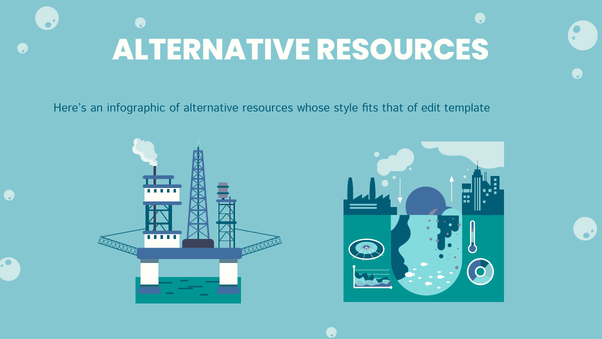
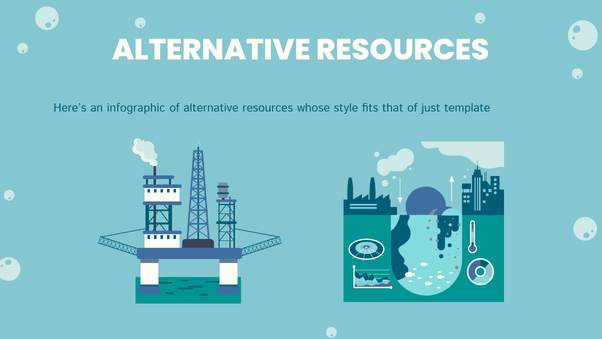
edit: edit -> just
